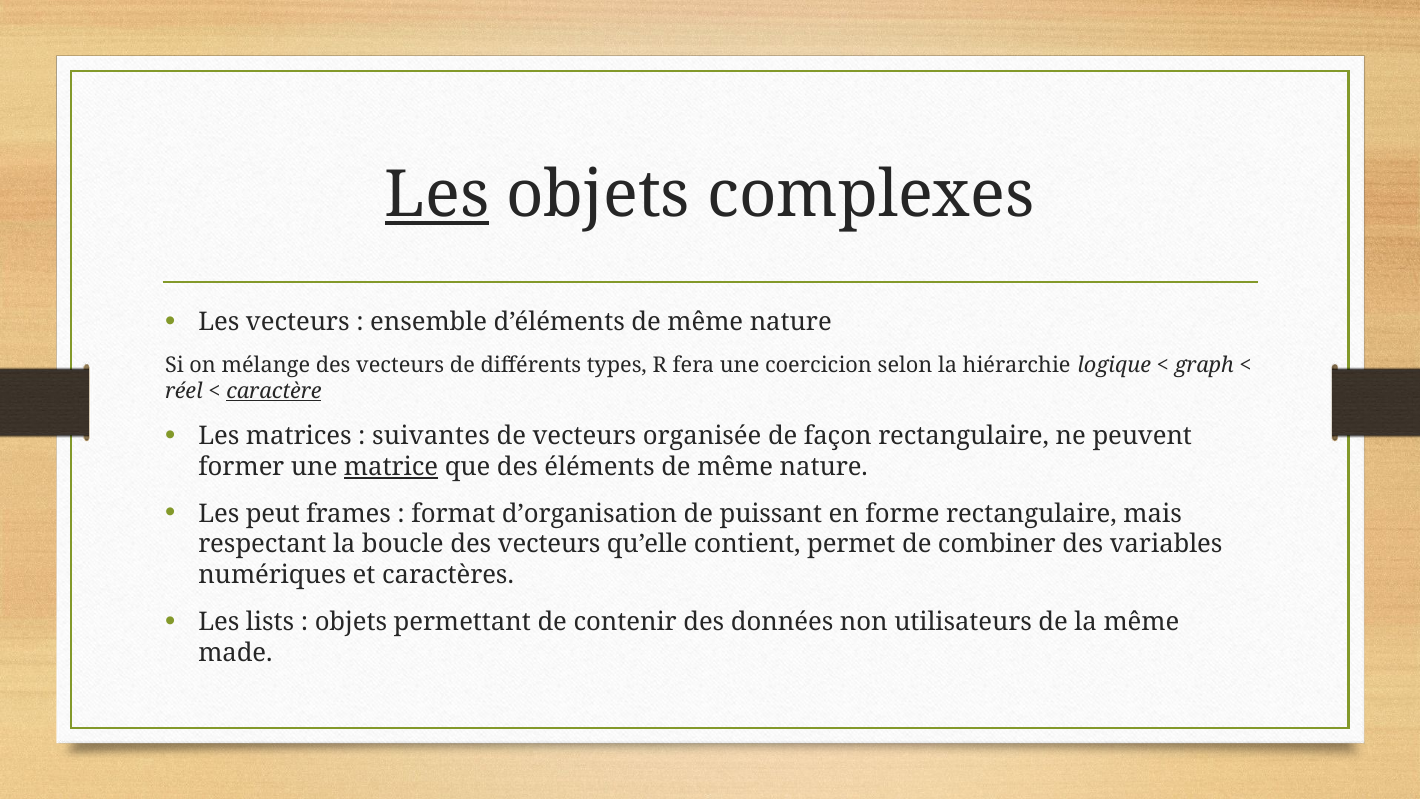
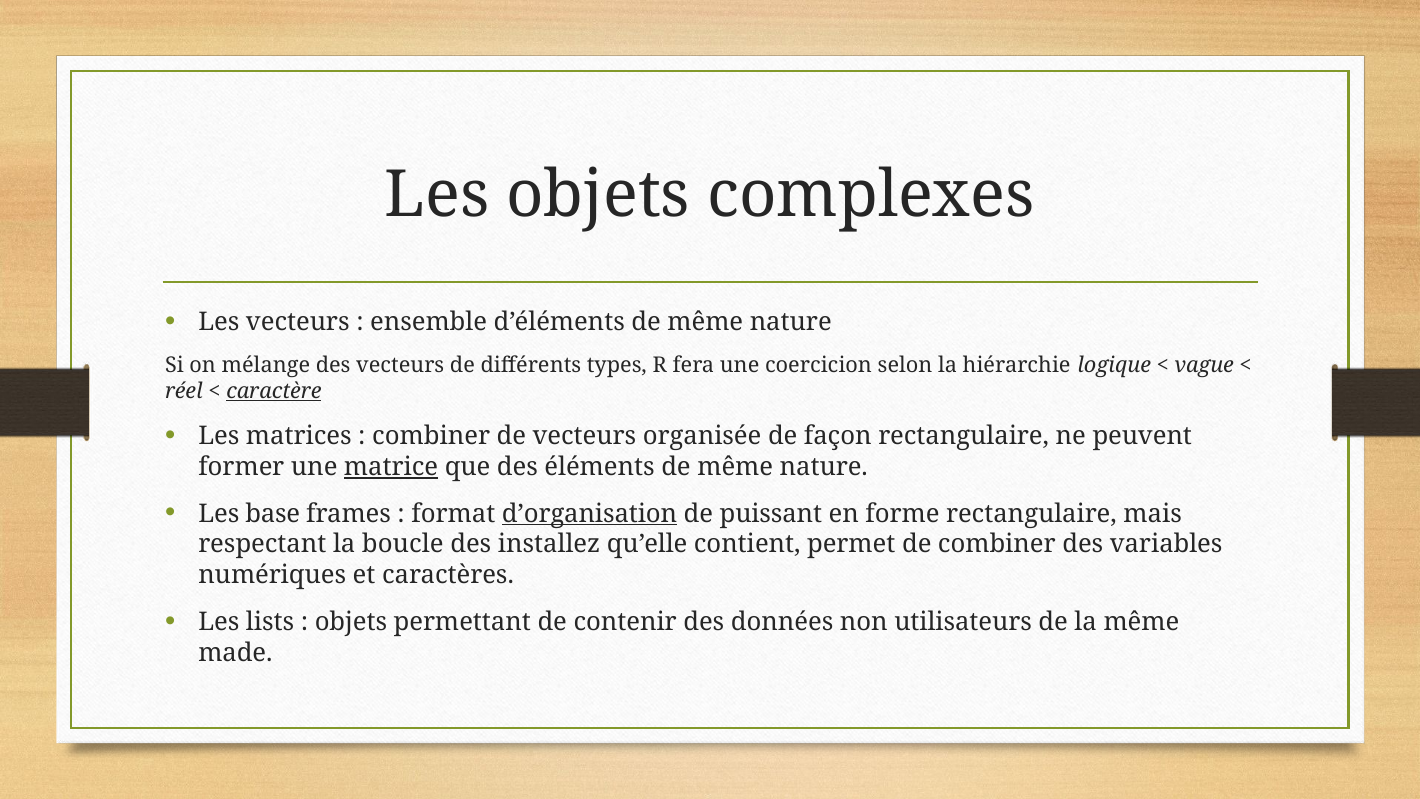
Les at (437, 195) underline: present -> none
graph: graph -> vague
suivantes at (431, 436): suivantes -> combiner
peut: peut -> base
d’organisation underline: none -> present
vecteurs at (549, 544): vecteurs -> installez
